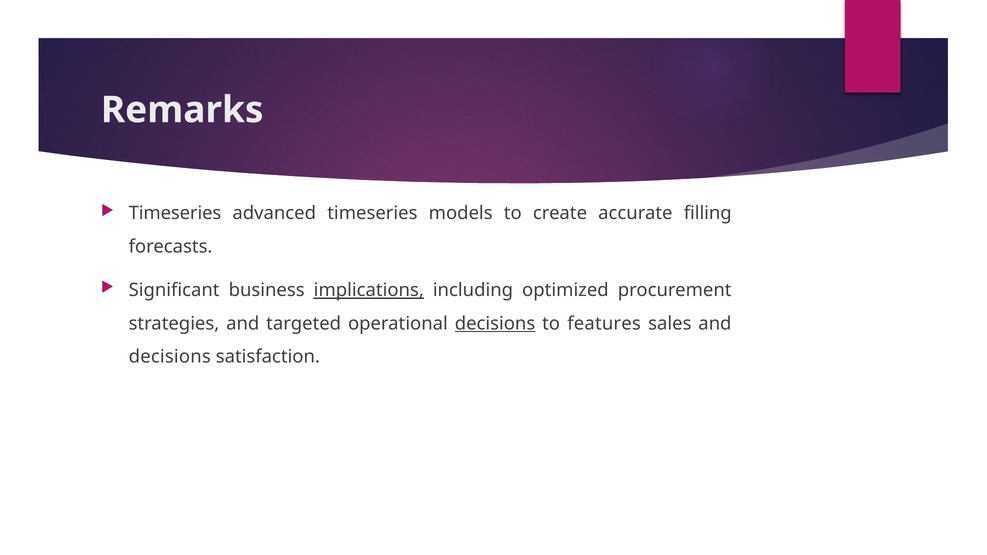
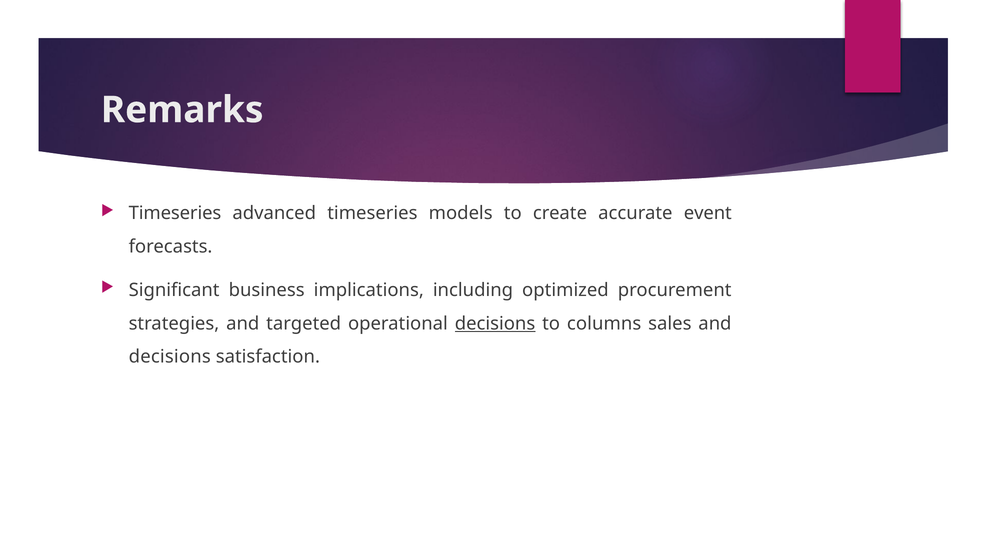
filling: filling -> event
implications underline: present -> none
features: features -> columns
